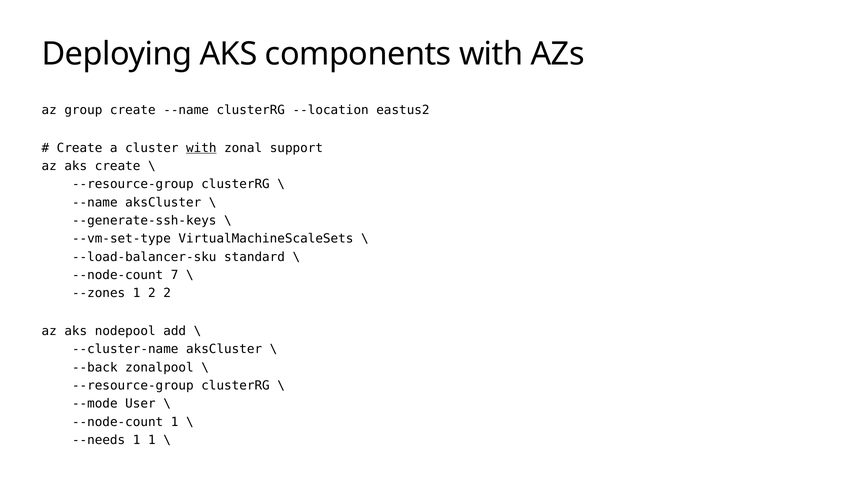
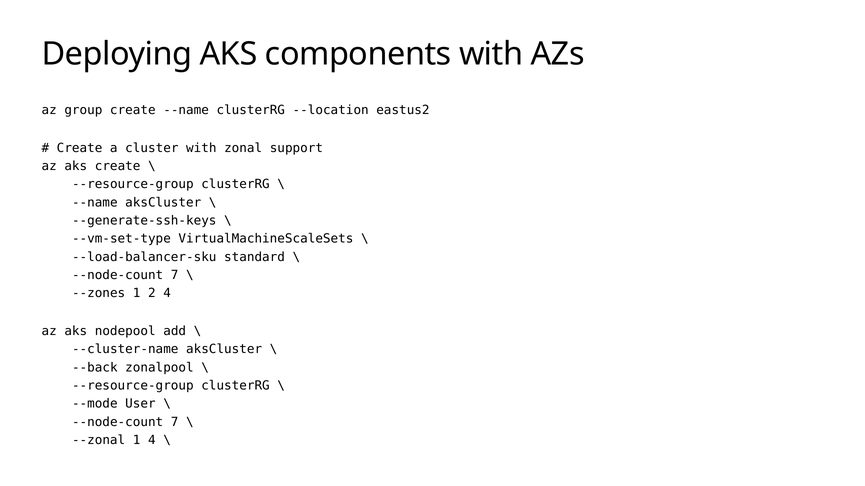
with at (201, 148) underline: present -> none
2 2: 2 -> 4
1 at (175, 422): 1 -> 7
--needs: --needs -> --zonal
1 1: 1 -> 4
